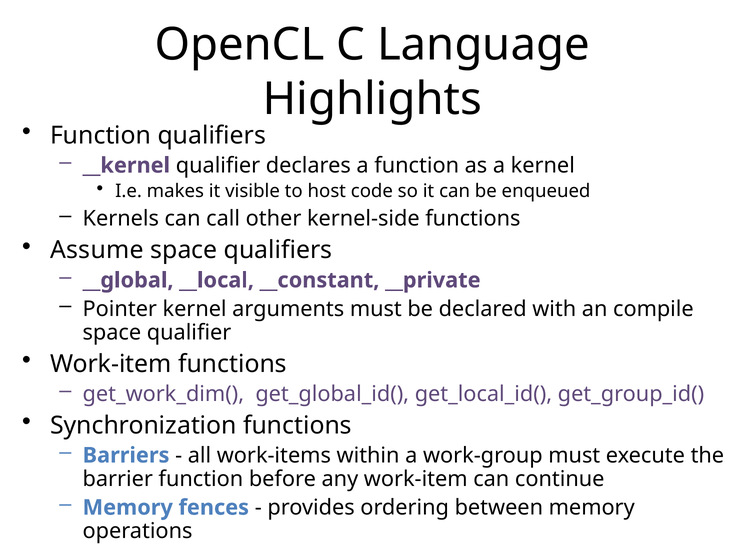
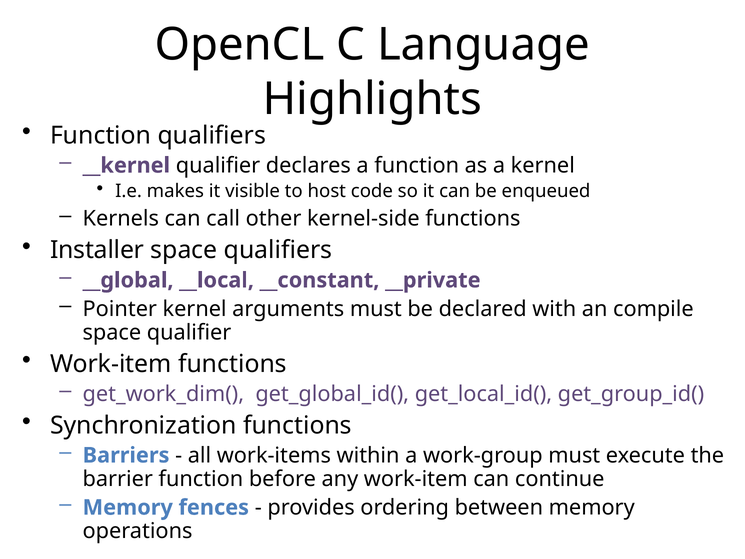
Assume: Assume -> Installer
